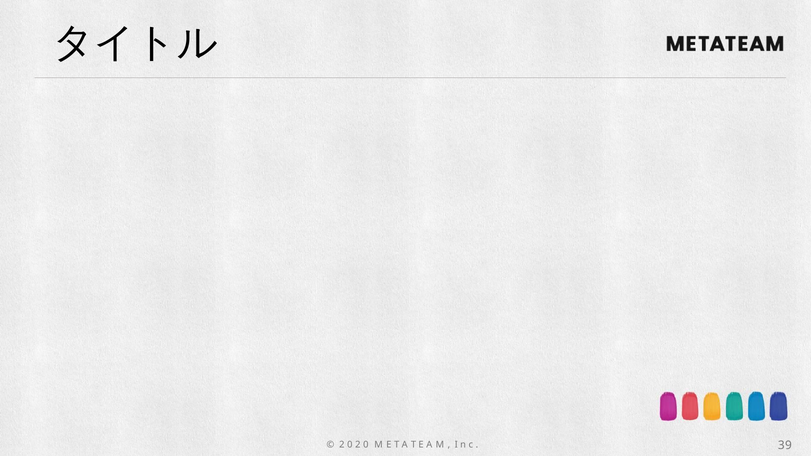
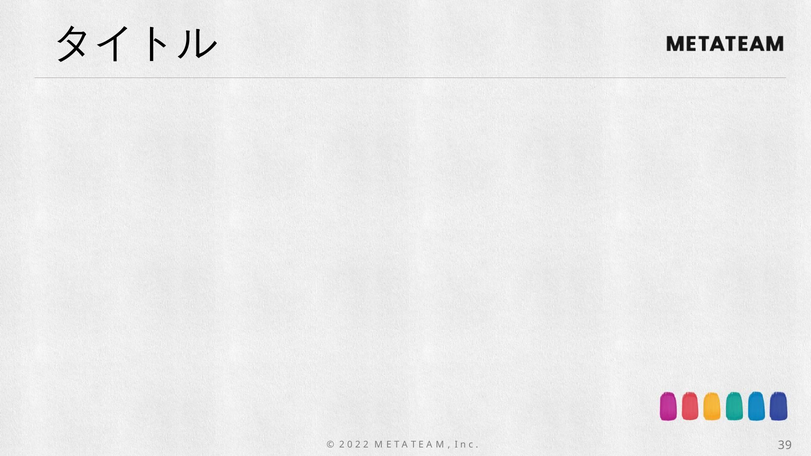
0 2 0: 0 -> 2
